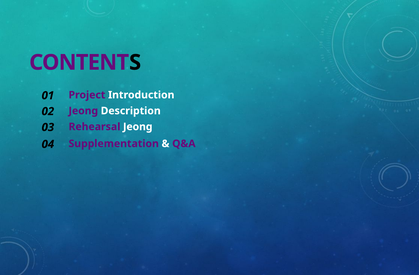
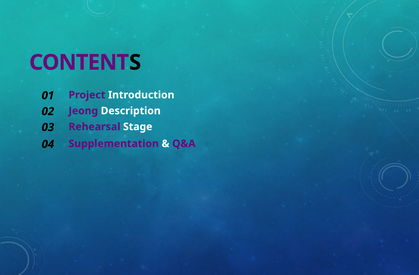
Rehearsal Jeong: Jeong -> Stage
